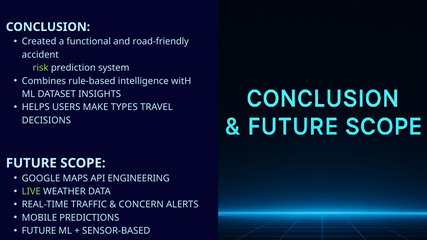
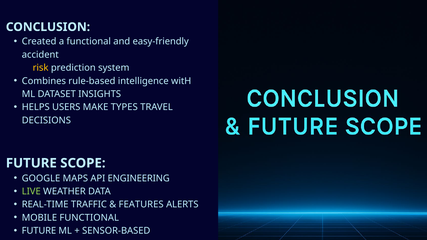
road-friendly: road-friendly -> easy-friendly
risk colour: light green -> yellow
CONCERN: CONCERN -> FEATURES
MOBILE PREDICTIONS: PREDICTIONS -> FUNCTIONAL
